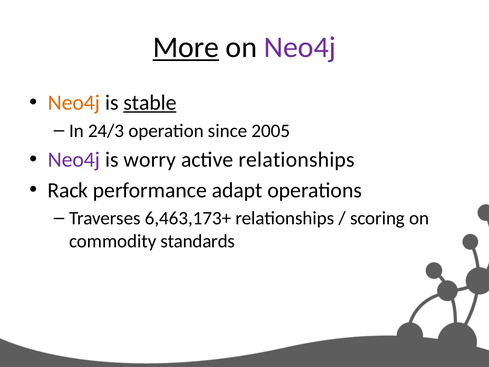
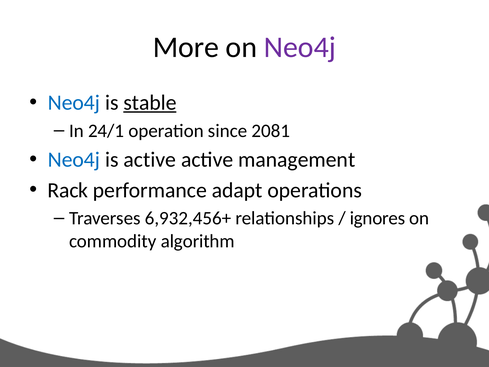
More underline: present -> none
Neo4j at (74, 103) colour: orange -> blue
24/3: 24/3 -> 24/1
2005: 2005 -> 2081
Neo4j at (74, 160) colour: purple -> blue
is worry: worry -> active
active relationships: relationships -> management
6,463,173+: 6,463,173+ -> 6,932,456+
scoring: scoring -> ignores
standards: standards -> algorithm
